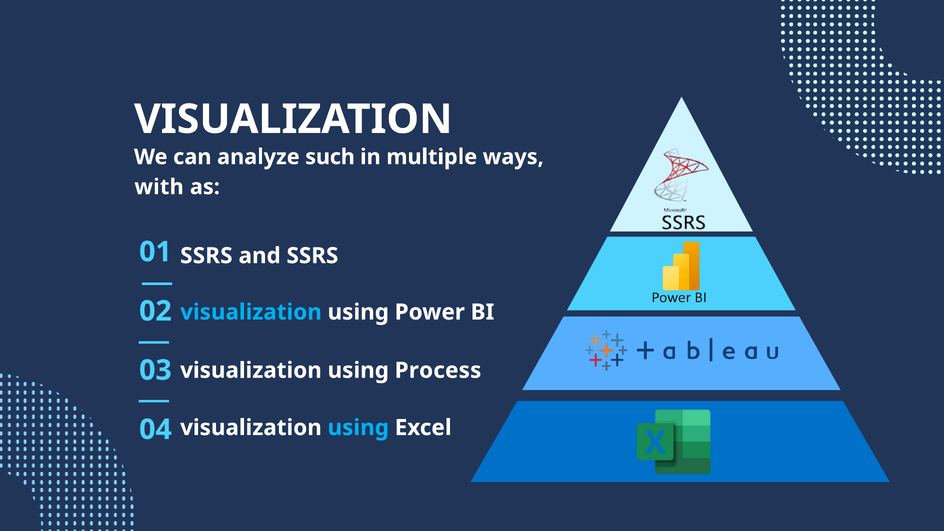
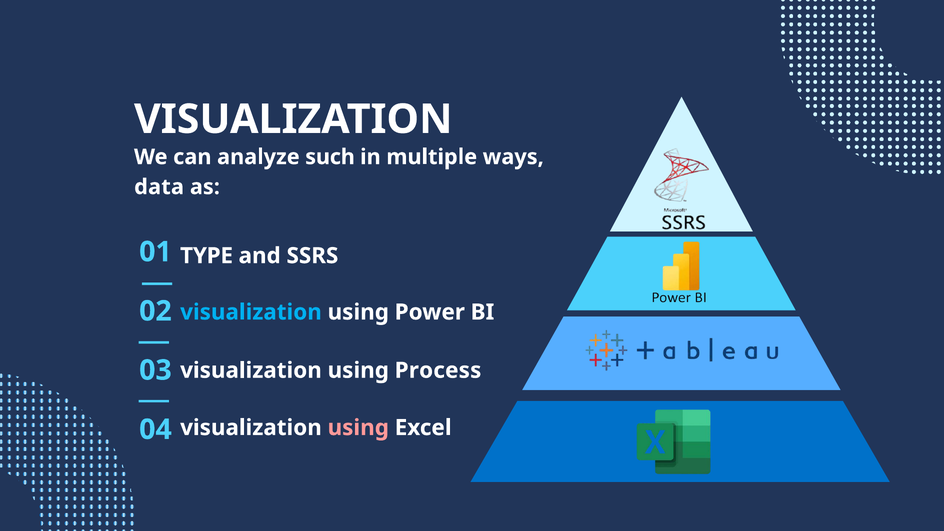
with: with -> data
SSRS at (206, 256): SSRS -> TYPE
using at (358, 428) colour: light blue -> pink
